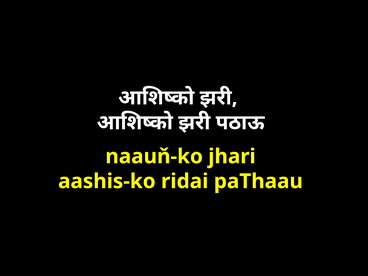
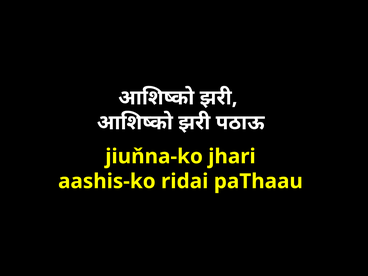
naauň-ko: naauň-ko -> jiuňna-ko
